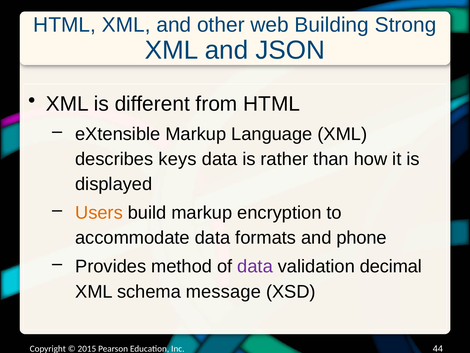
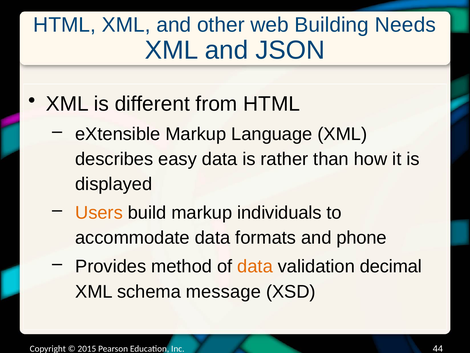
Strong: Strong -> Needs
keys: keys -> easy
encryption: encryption -> individuals
data at (255, 266) colour: purple -> orange
